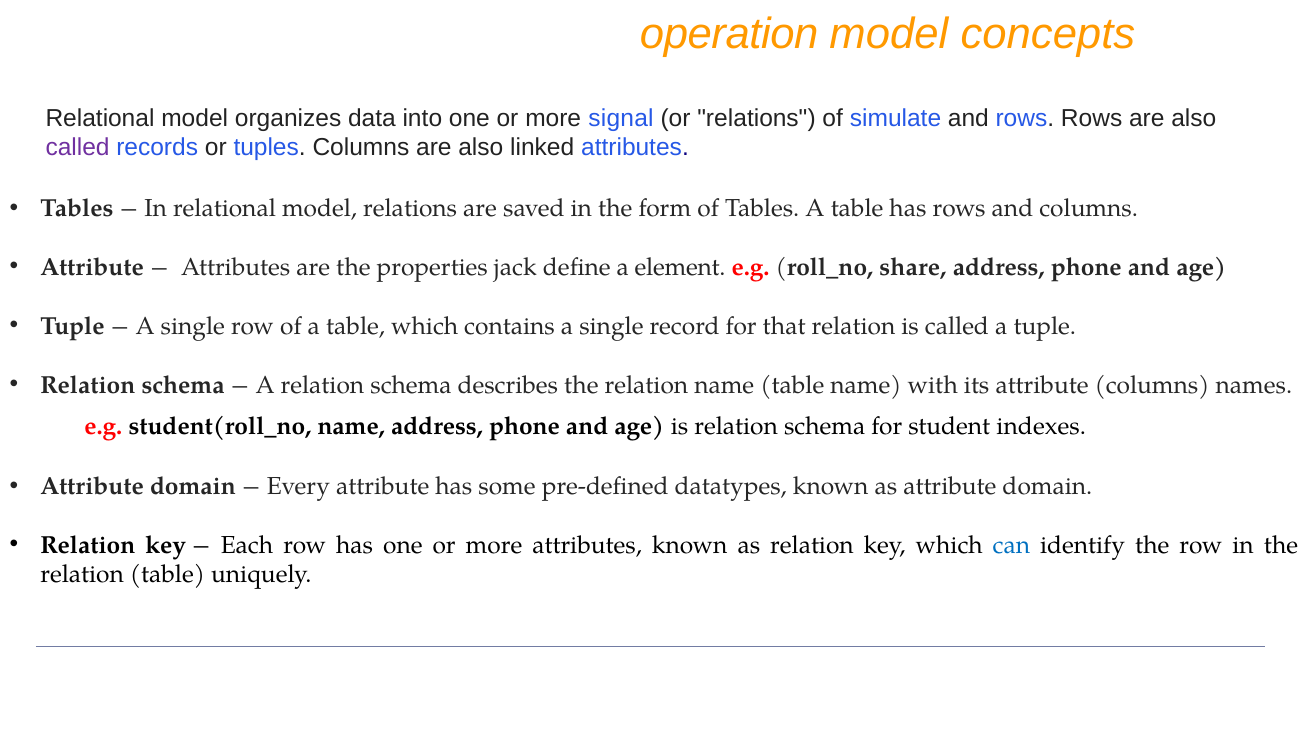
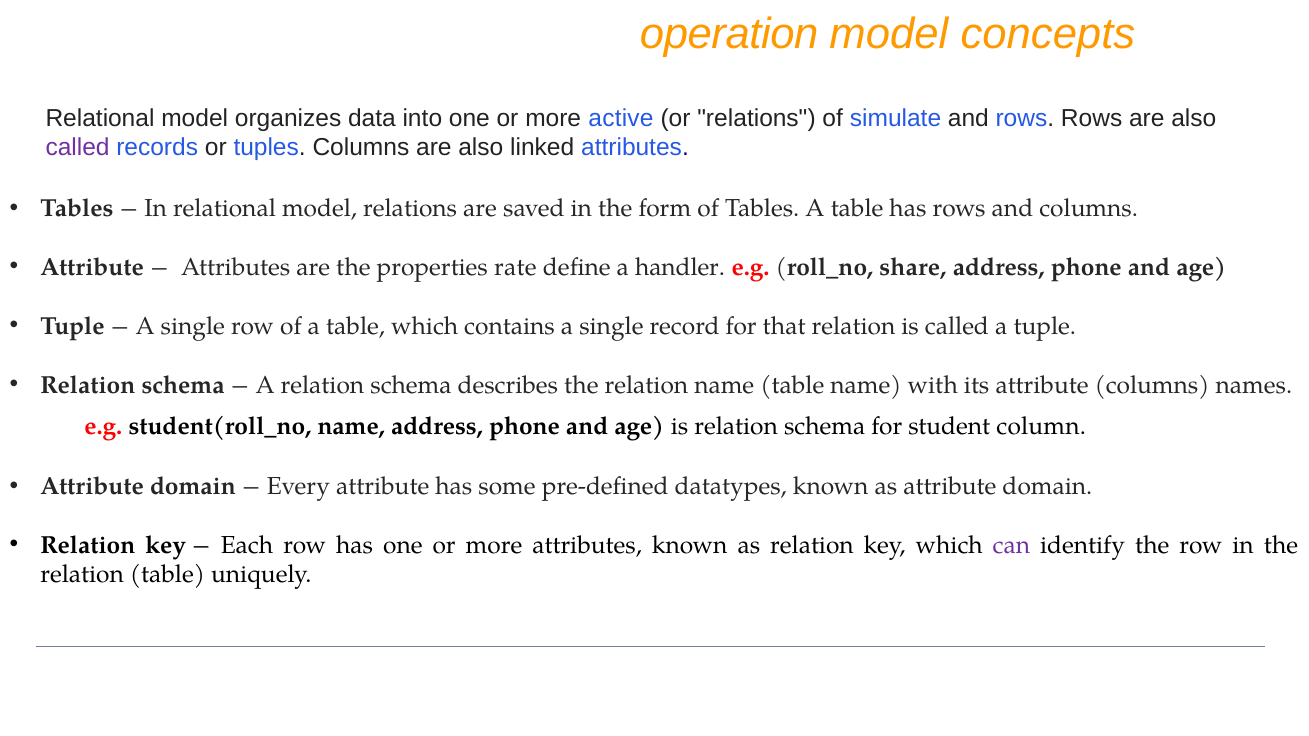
signal: signal -> active
jack: jack -> rate
element: element -> handler
indexes: indexes -> column
can colour: blue -> purple
